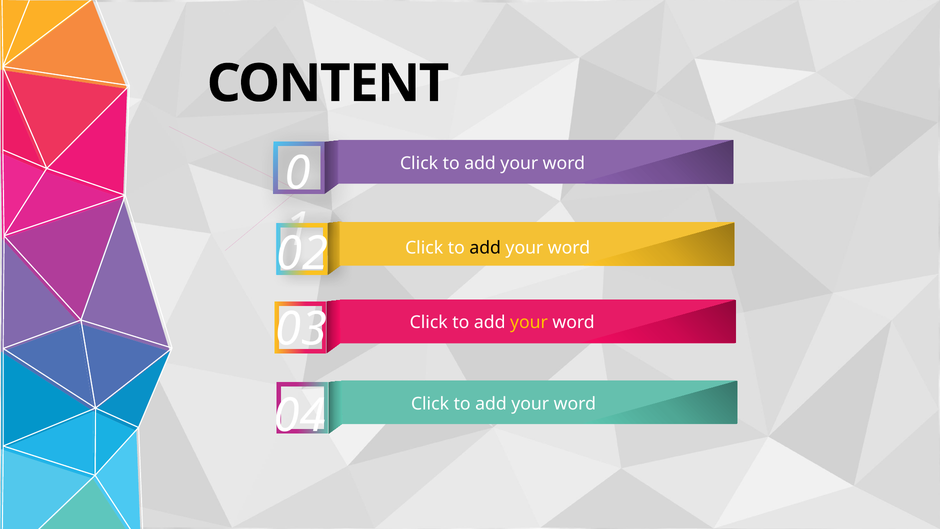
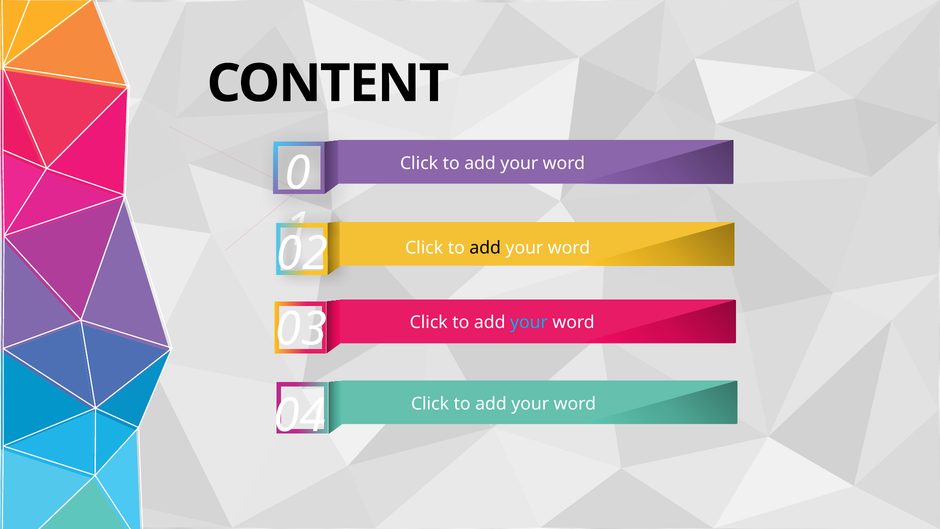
your at (529, 322) colour: yellow -> light blue
